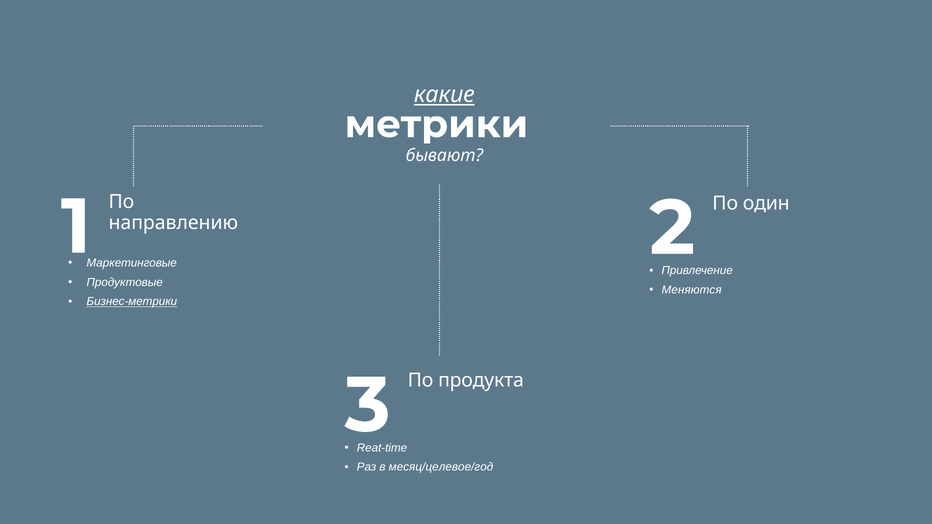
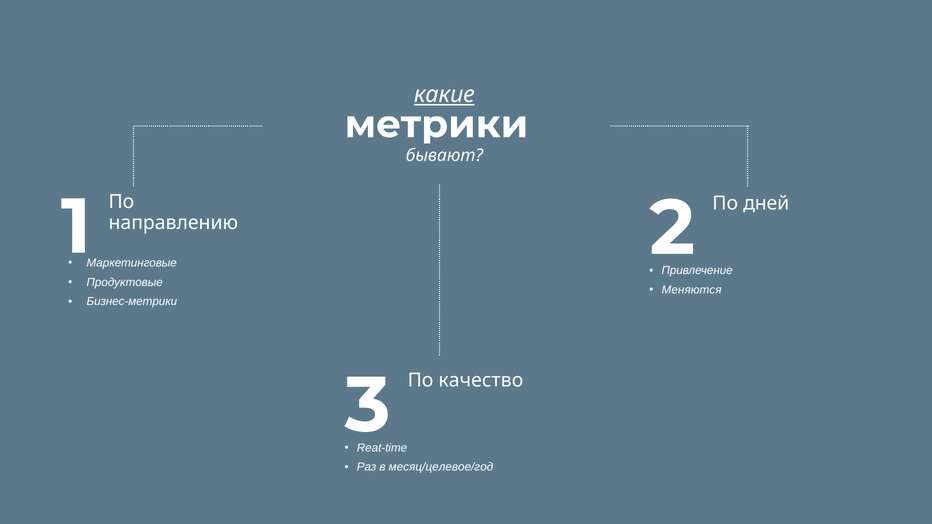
один: один -> дней
Бизнес-метрики underline: present -> none
продукта: продукта -> качество
